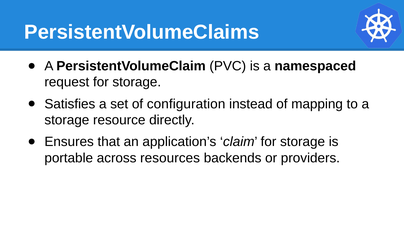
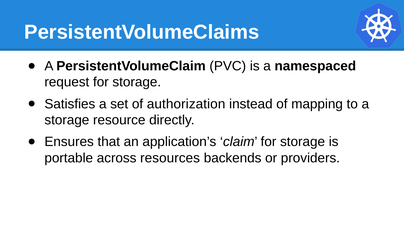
configuration: configuration -> authorization
